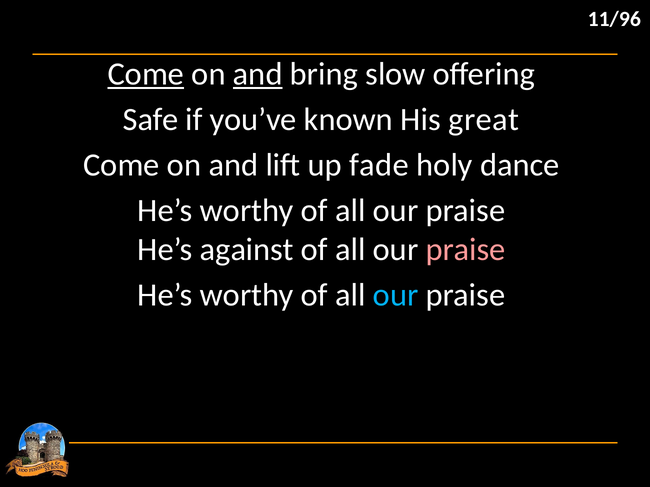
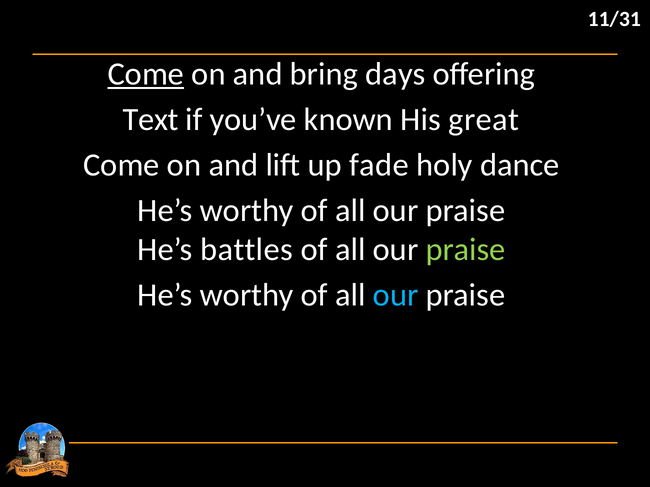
11/96: 11/96 -> 11/31
and at (258, 74) underline: present -> none
slow: slow -> days
Safe: Safe -> Text
against: against -> battles
praise at (466, 250) colour: pink -> light green
